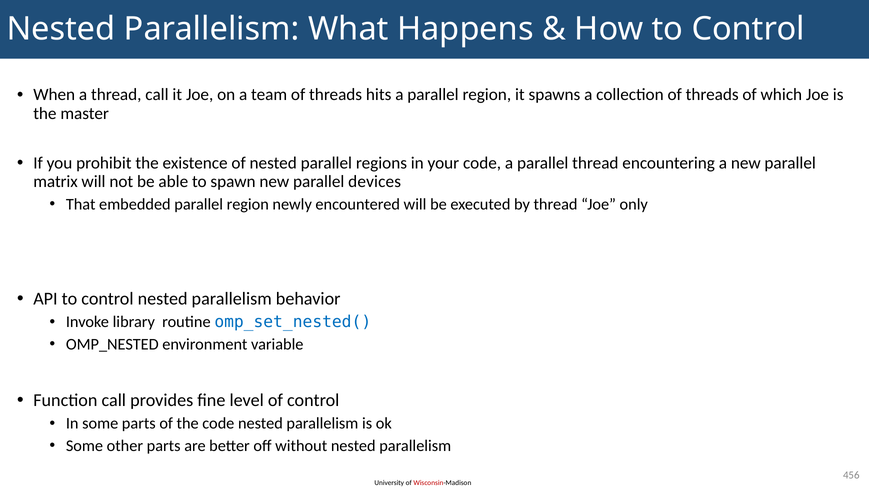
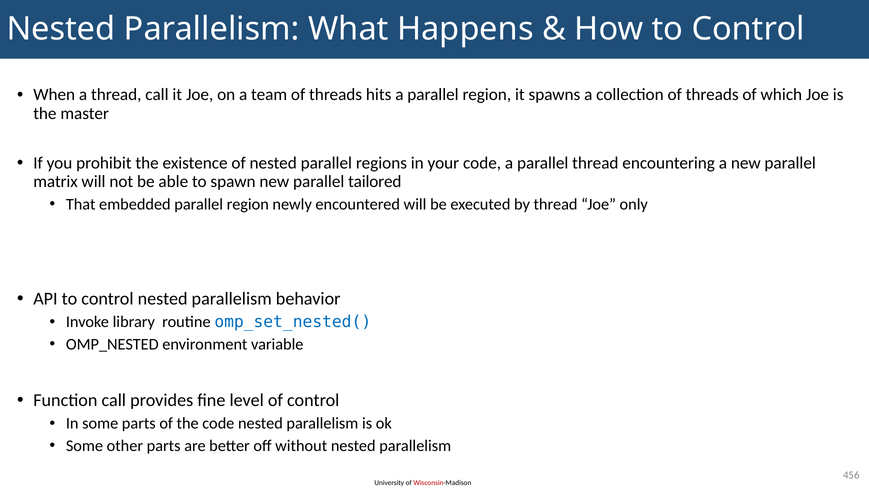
devices: devices -> tailored
